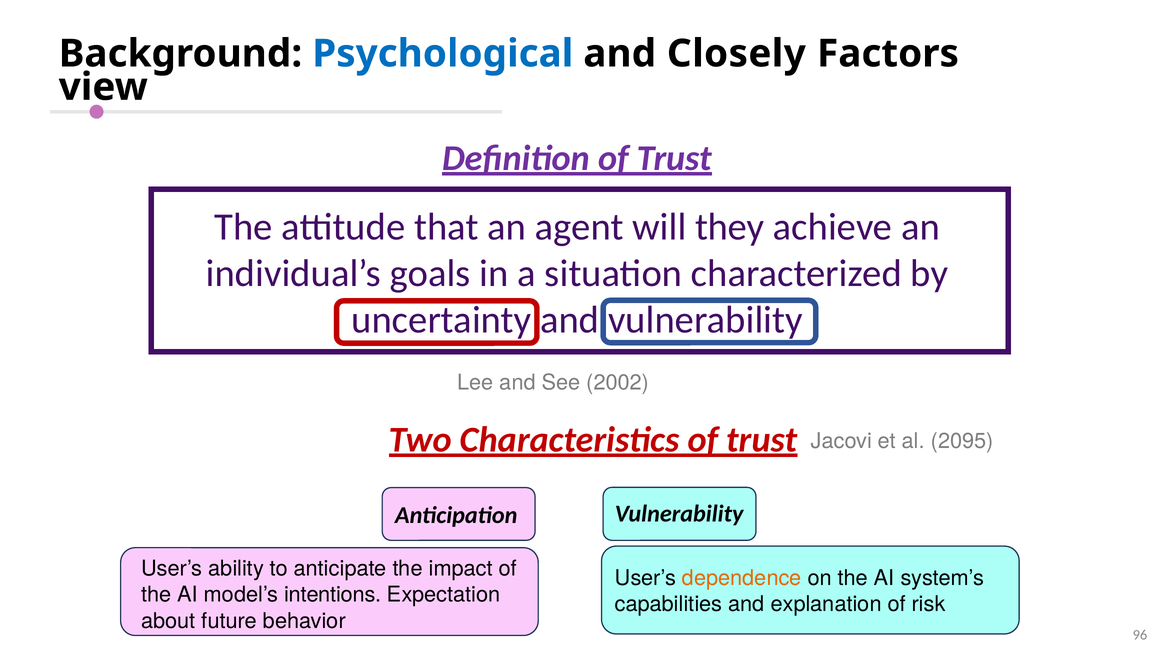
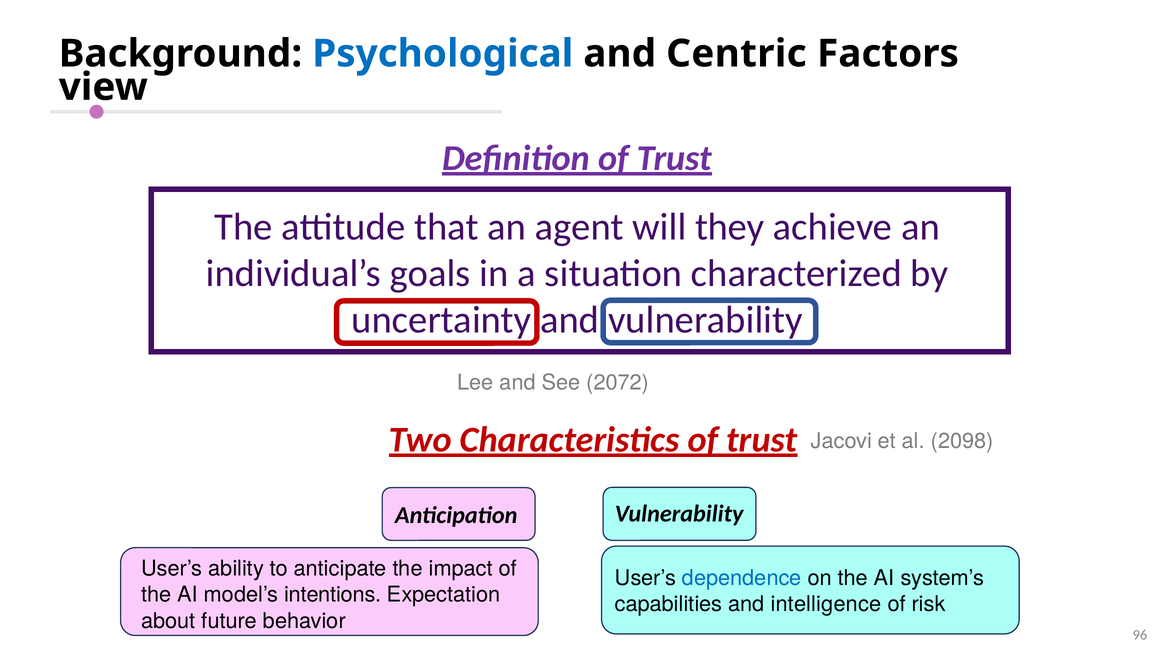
Closely: Closely -> Centric
2002: 2002 -> 2072
2095: 2095 -> 2098
dependence colour: orange -> blue
explanation: explanation -> intelligence
